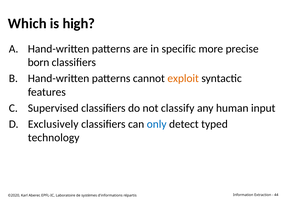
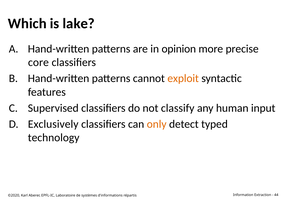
high: high -> lake
specific: specific -> opinion
born: born -> core
only colour: blue -> orange
